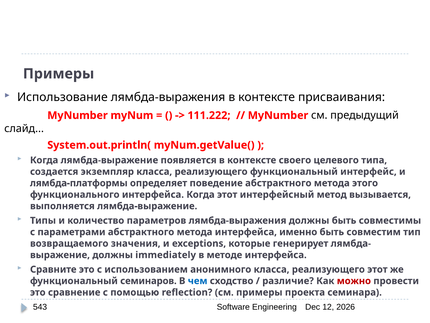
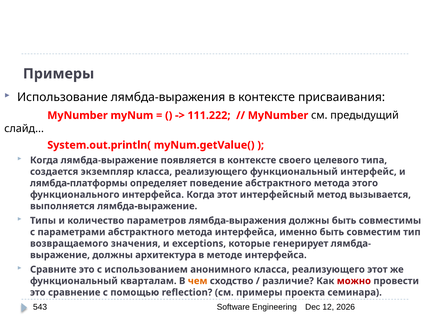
immediately: immediately -> архитектура
семинаров: семинаров -> кварталам
чем colour: blue -> orange
